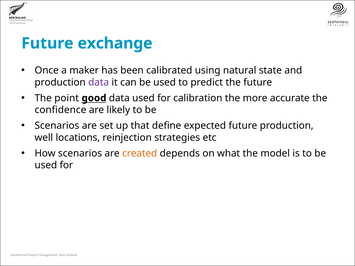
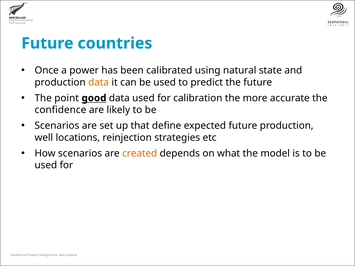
exchange: exchange -> countries
maker: maker -> power
data at (99, 82) colour: purple -> orange
